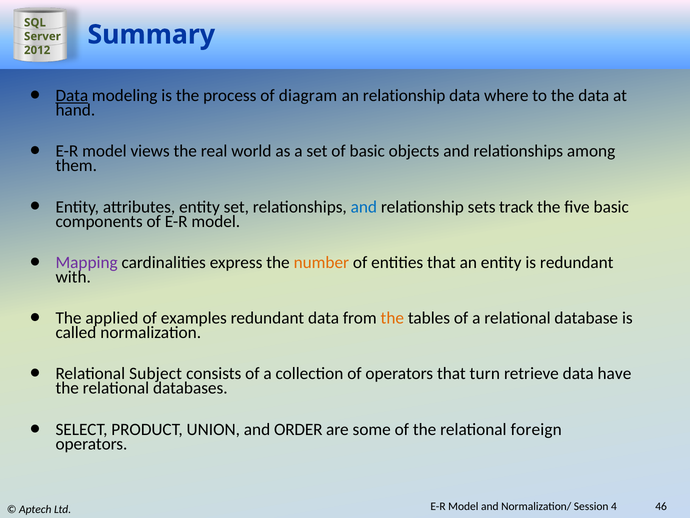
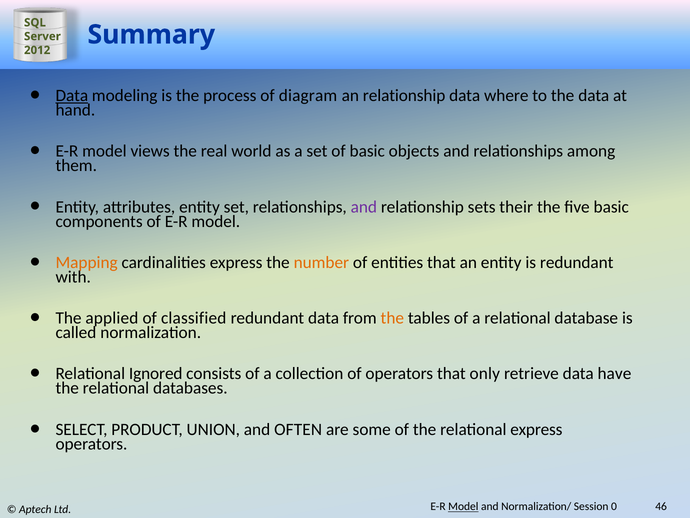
and at (364, 207) colour: blue -> purple
track: track -> their
Mapping colour: purple -> orange
examples: examples -> classified
Subject: Subject -> Ignored
turn: turn -> only
ORDER: ORDER -> OFTEN
relational foreign: foreign -> express
Model at (463, 506) underline: none -> present
4: 4 -> 0
